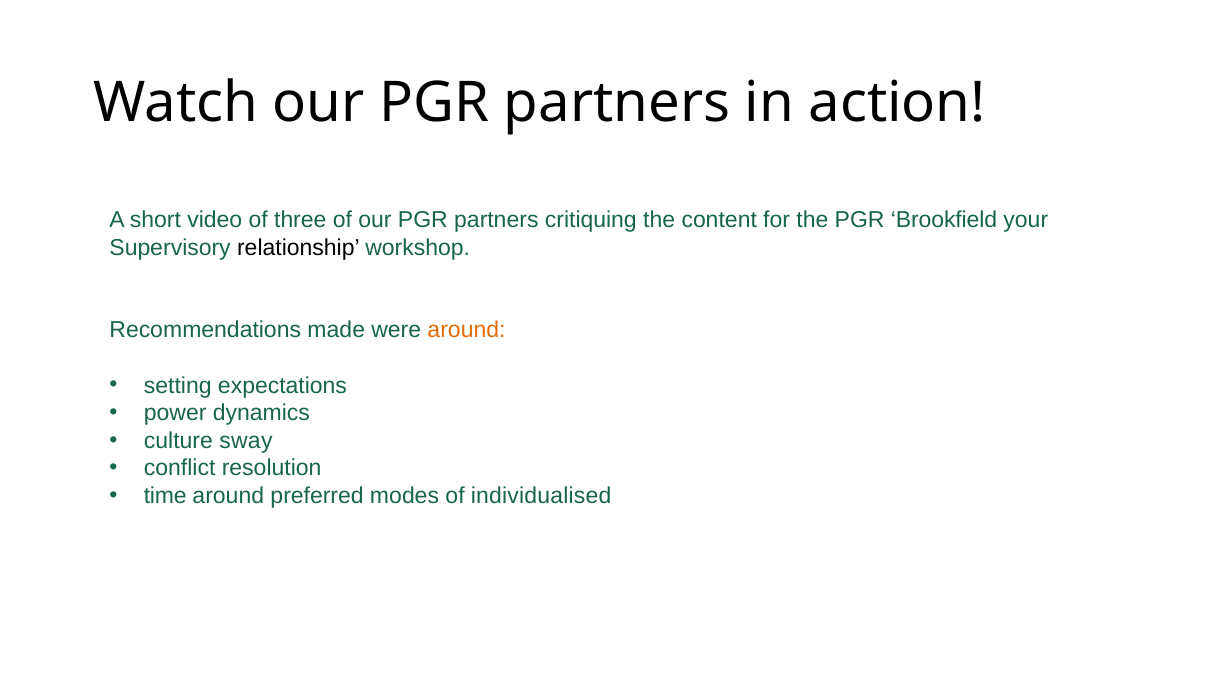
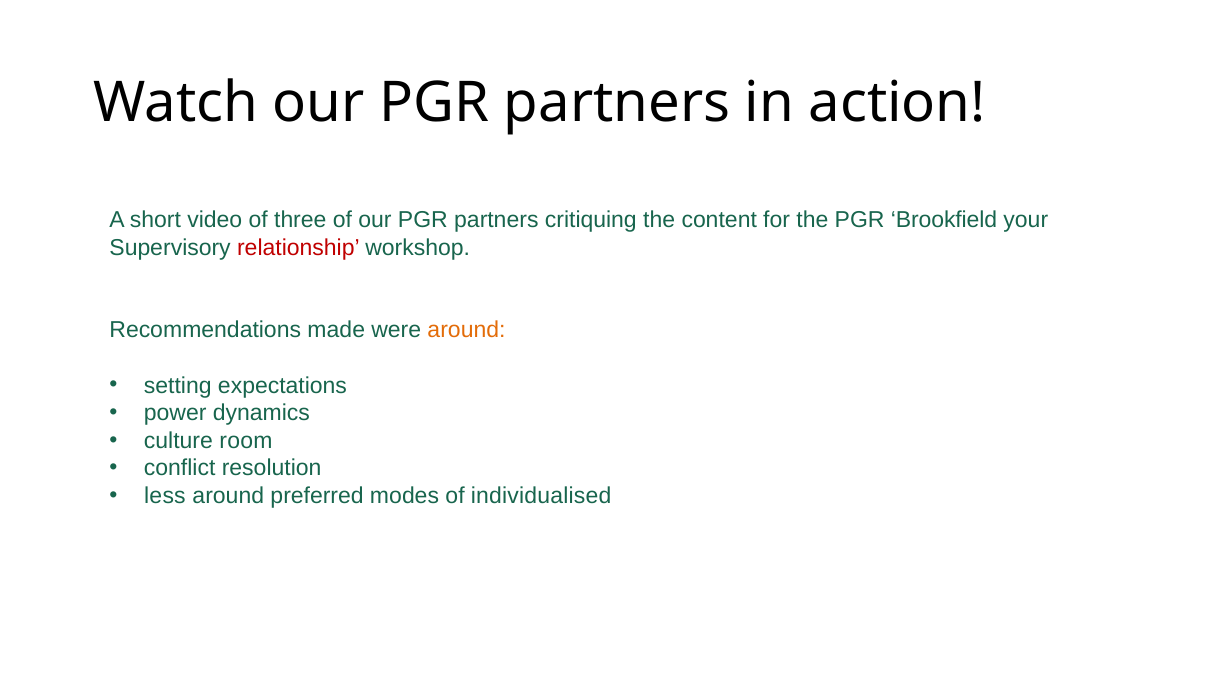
relationship colour: black -> red
sway: sway -> room
time: time -> less
